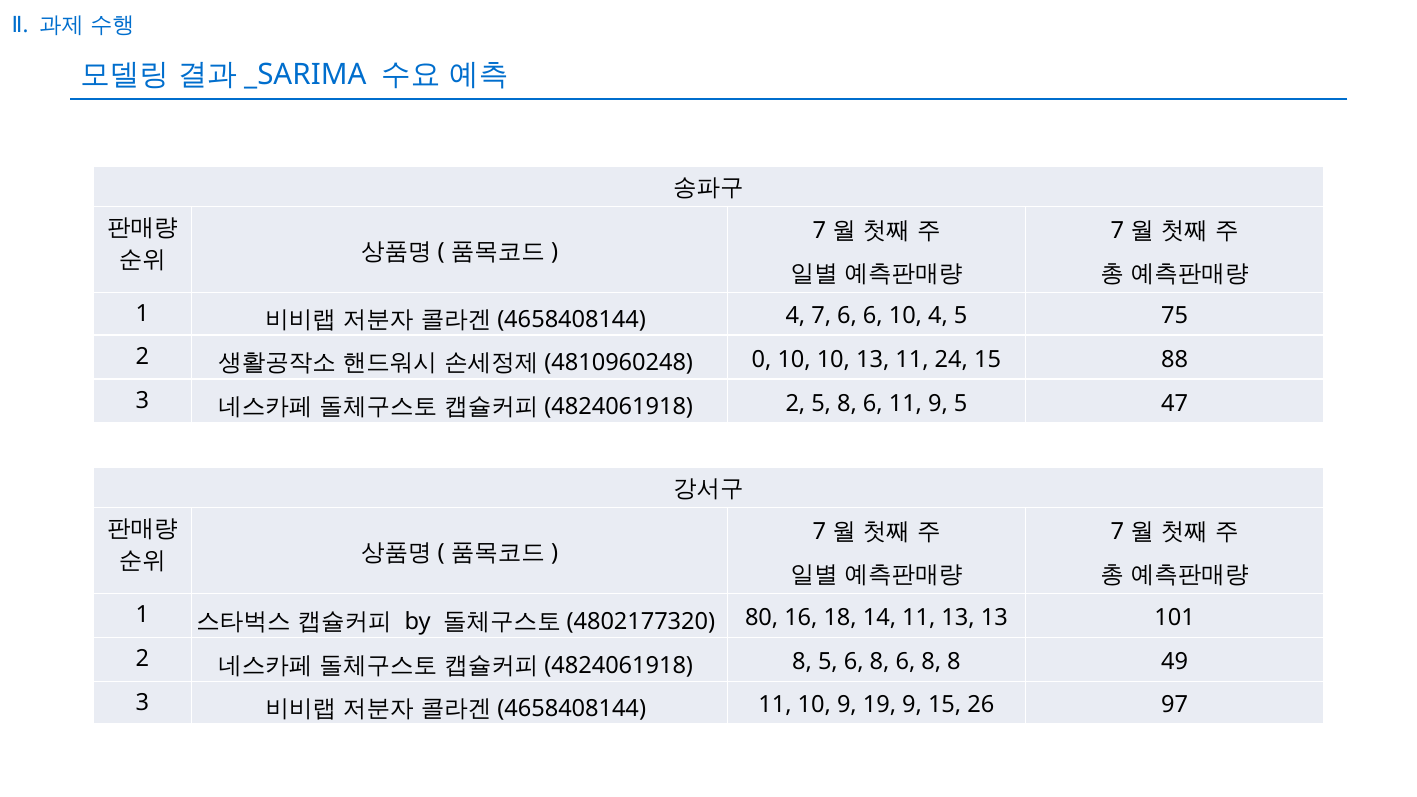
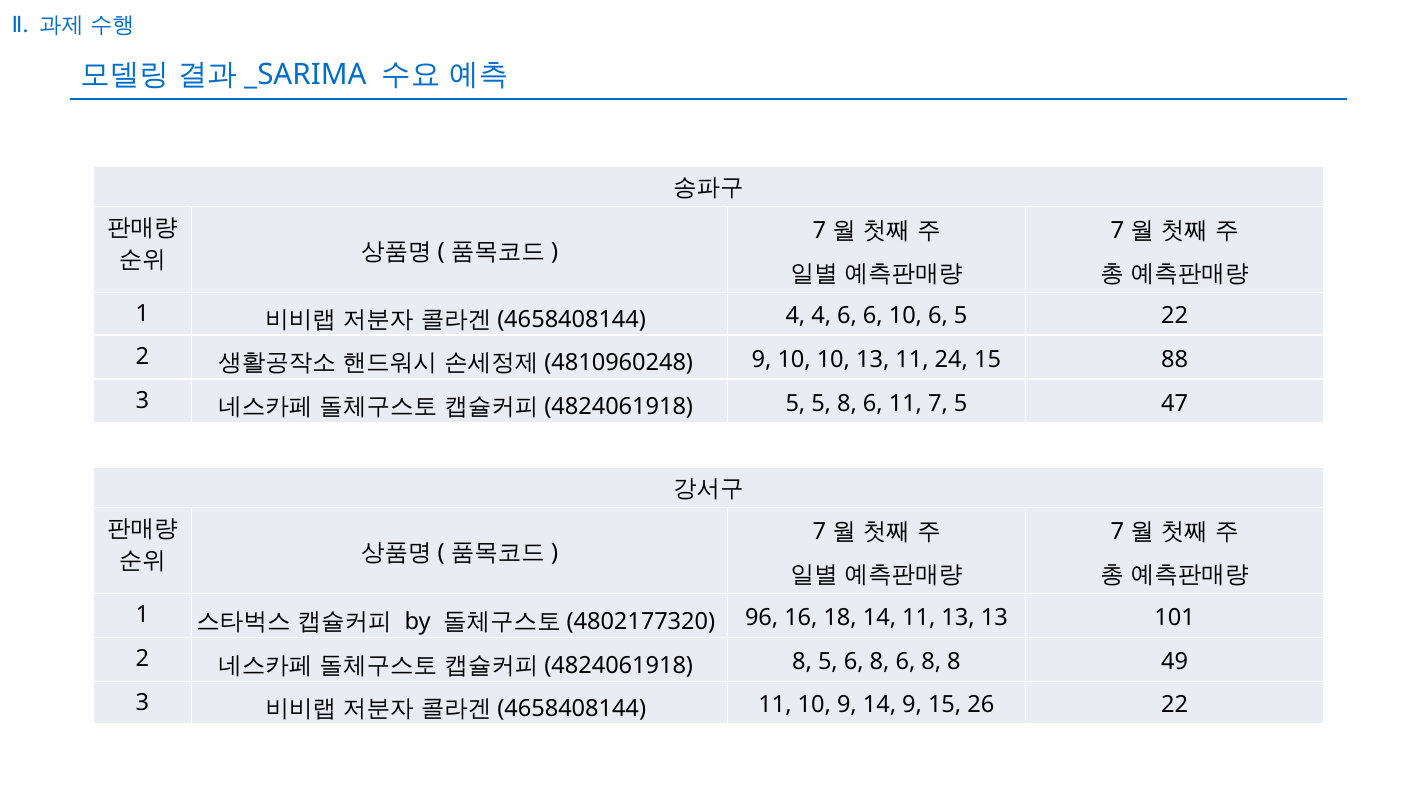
4 7: 7 -> 4
10 4: 4 -> 6
5 75: 75 -> 22
0 at (762, 359): 0 -> 9
2 at (795, 403): 2 -> 5
11 9: 9 -> 7
80: 80 -> 96
9 19: 19 -> 14
26 97: 97 -> 22
